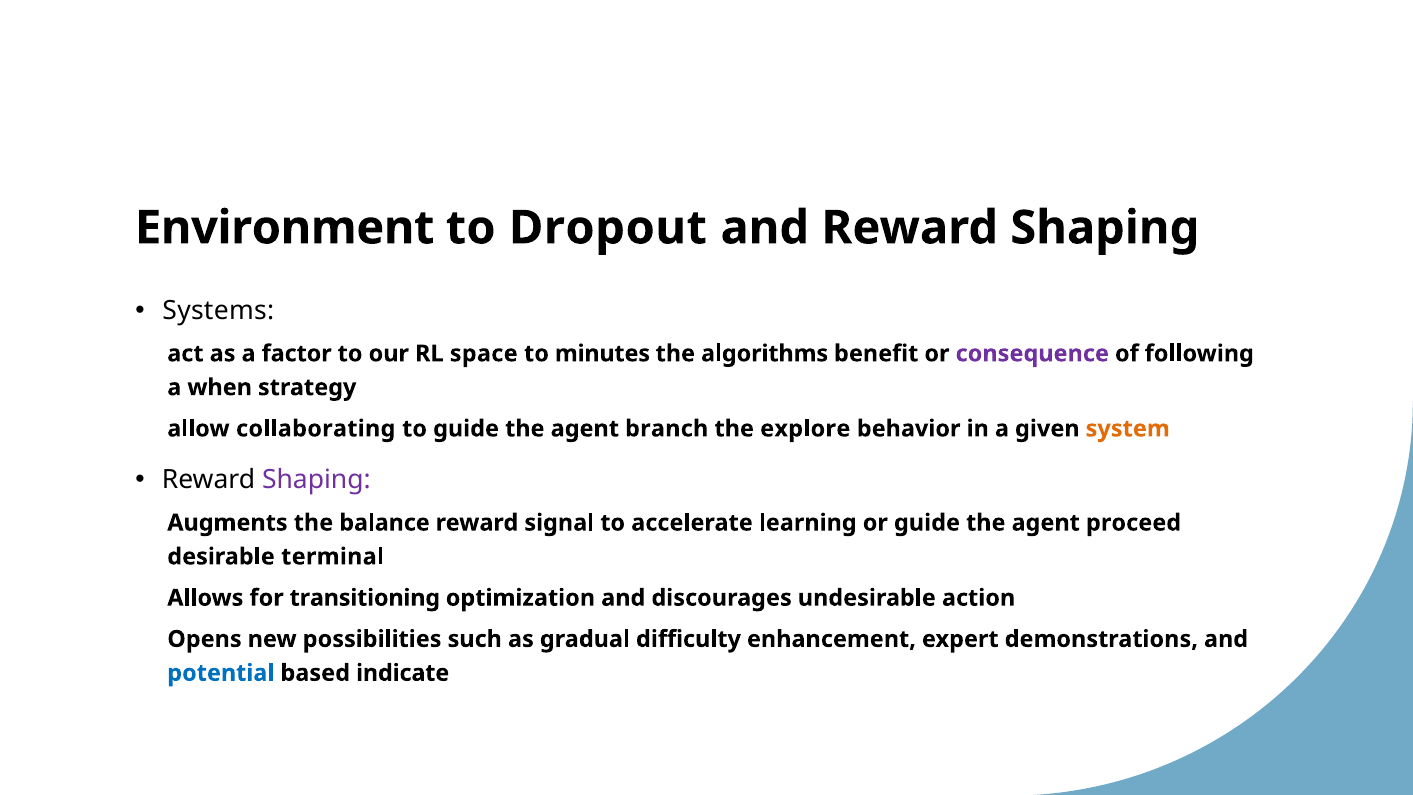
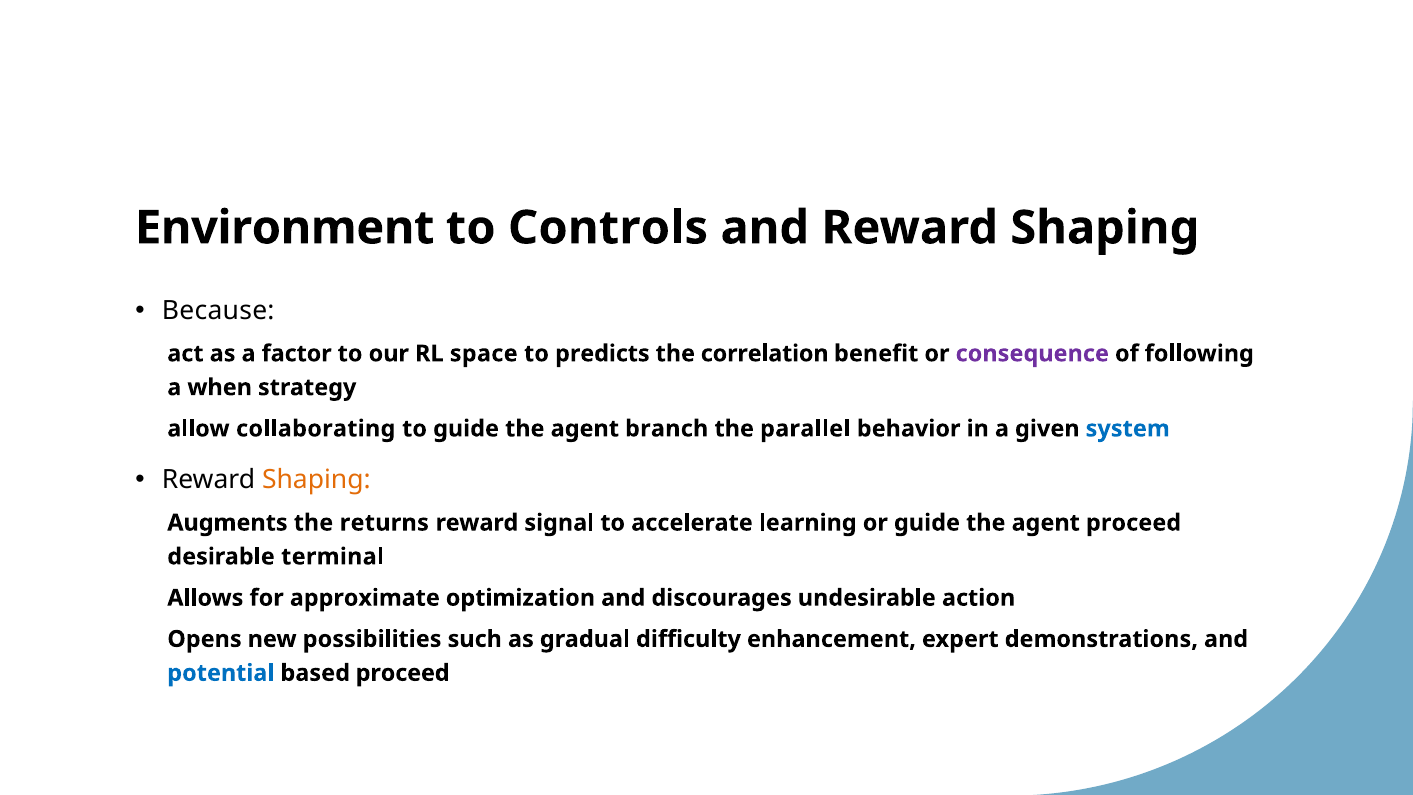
Dropout: Dropout -> Controls
Systems: Systems -> Because
minutes: minutes -> predicts
algorithms: algorithms -> correlation
explore: explore -> parallel
system colour: orange -> blue
Shaping at (316, 480) colour: purple -> orange
balance: balance -> returns
transitioning: transitioning -> approximate
based indicate: indicate -> proceed
